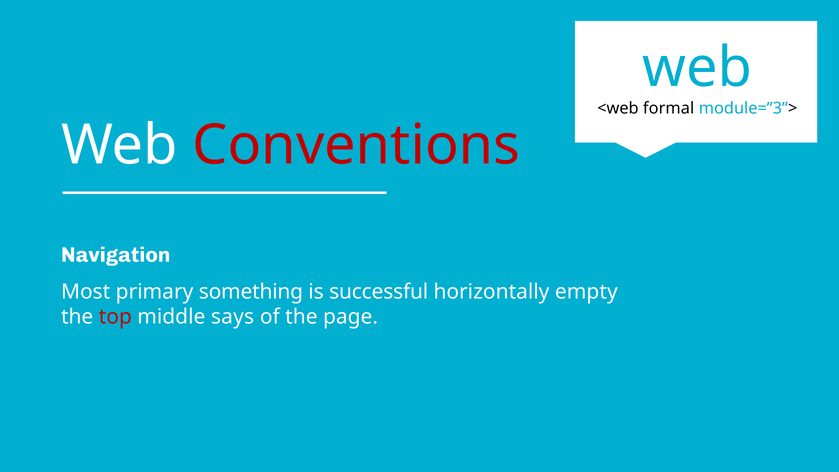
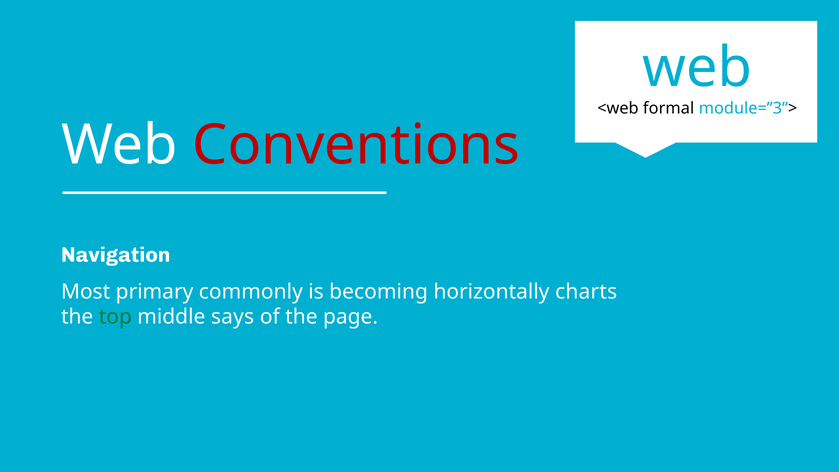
something: something -> commonly
successful: successful -> becoming
empty: empty -> charts
top colour: red -> green
